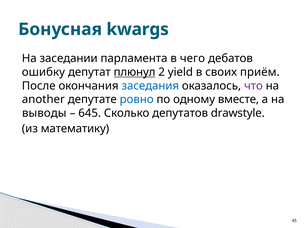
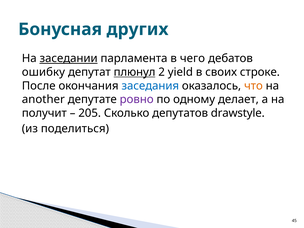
kwargs: kwargs -> других
заседании underline: none -> present
приём: приём -> строке
что colour: purple -> orange
ровно colour: blue -> purple
вместе: вместе -> делает
выводы: выводы -> получит
645: 645 -> 205
математику: математику -> поделиться
